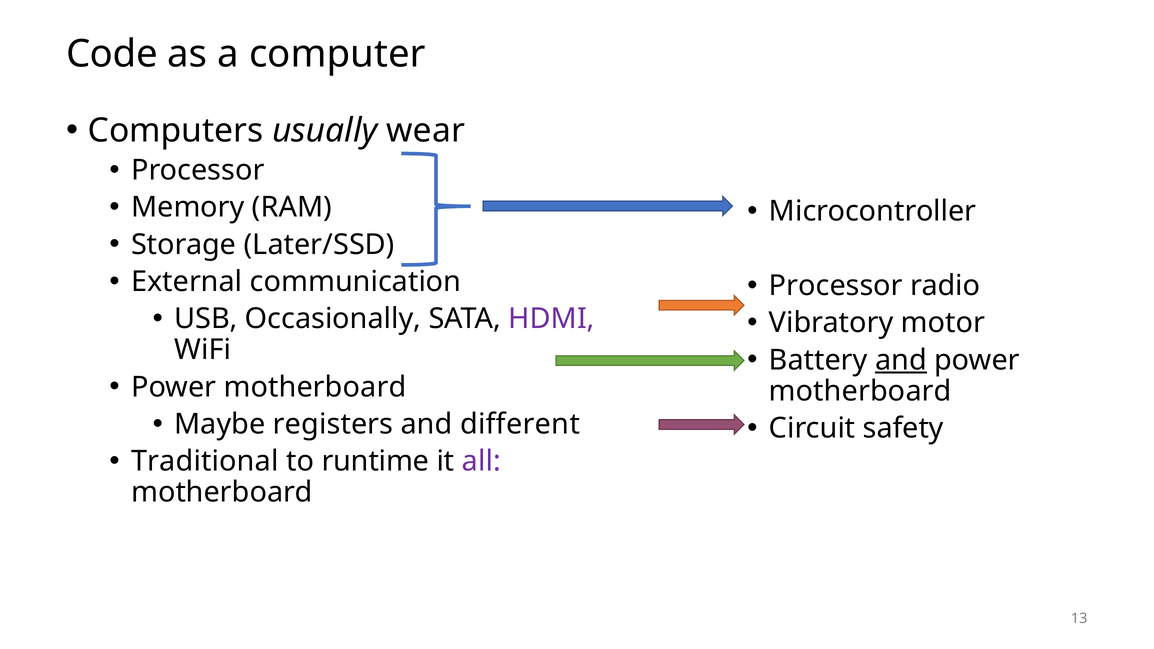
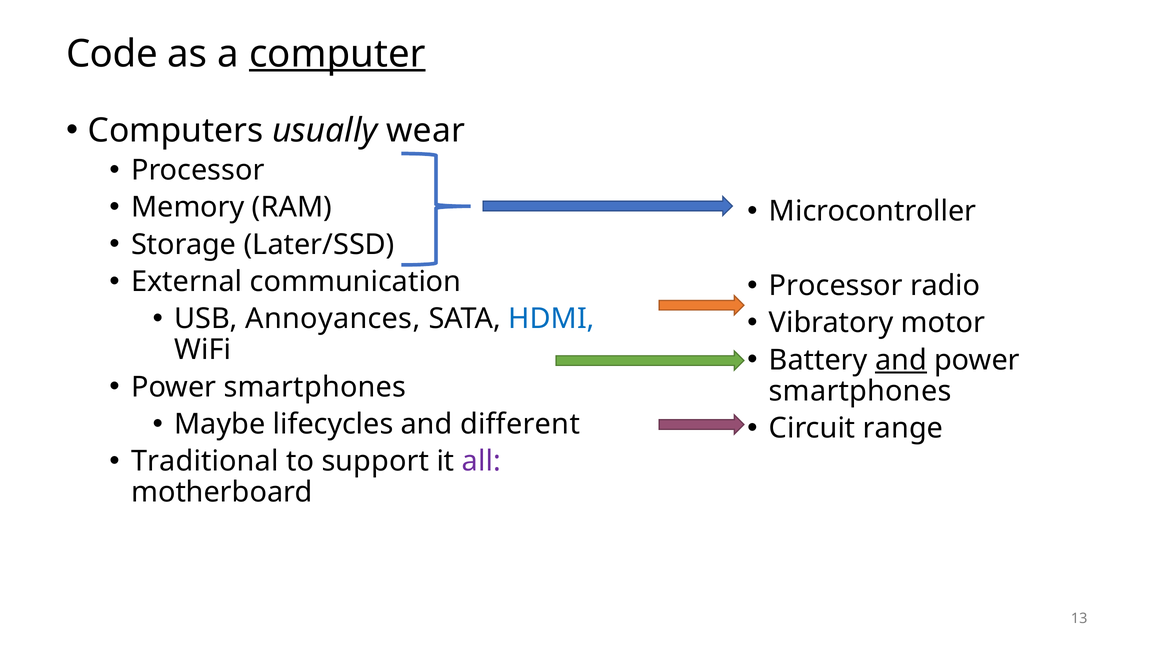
computer underline: none -> present
Occasionally: Occasionally -> Annoyances
HDMI colour: purple -> blue
motherboard at (315, 387): motherboard -> smartphones
motherboard at (860, 391): motherboard -> smartphones
registers: registers -> lifecycles
safety: safety -> range
runtime: runtime -> support
